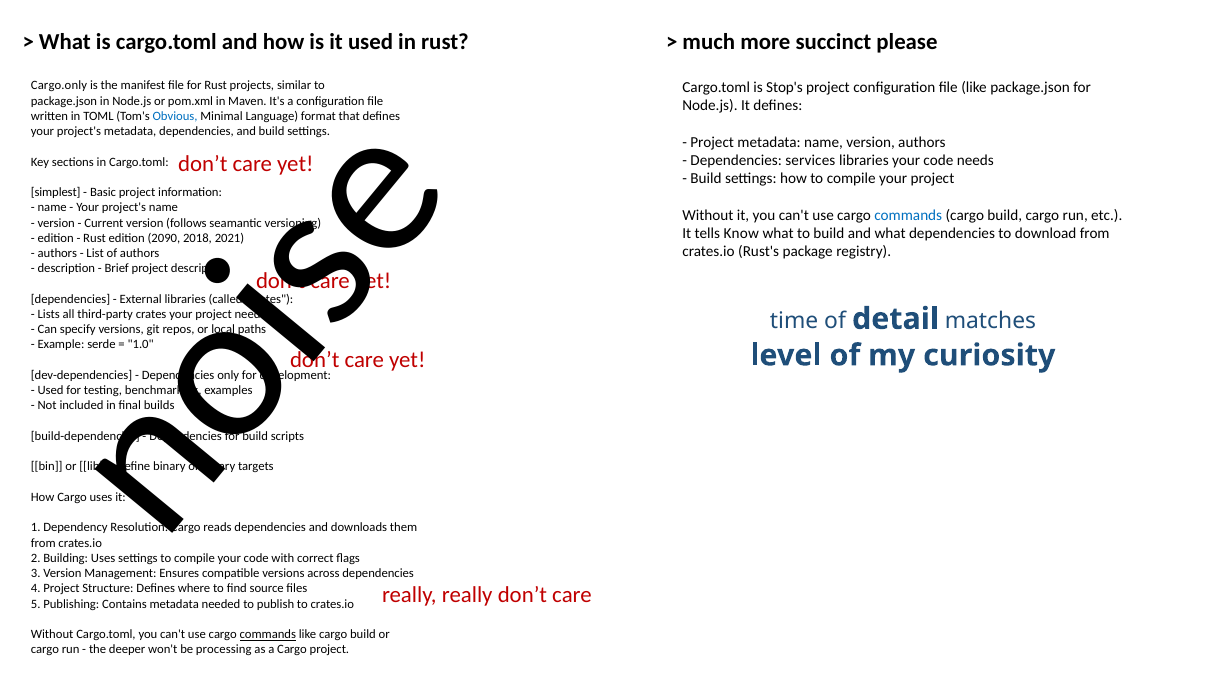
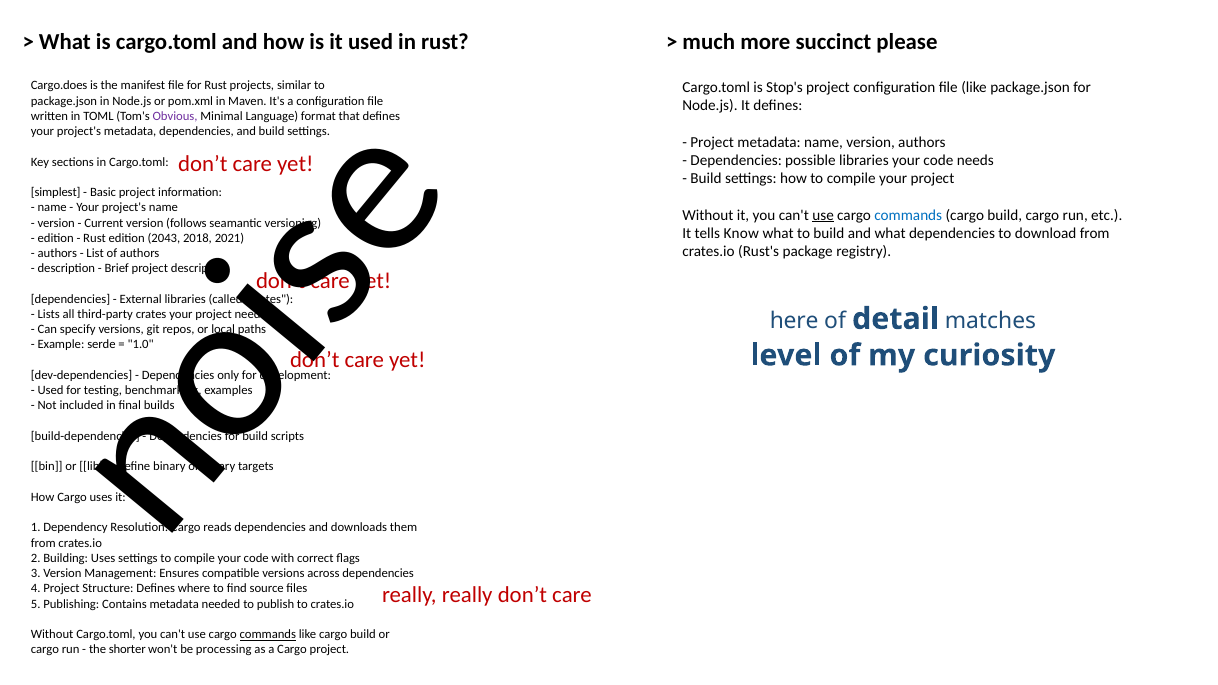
Cargo.only: Cargo.only -> Cargo.does
Obvious colour: blue -> purple
services: services -> possible
use at (823, 215) underline: none -> present
2090: 2090 -> 2043
time: time -> here
deeper: deeper -> shorter
